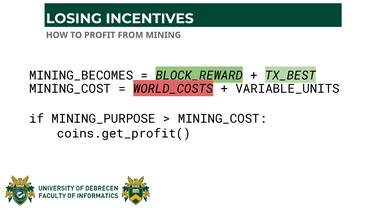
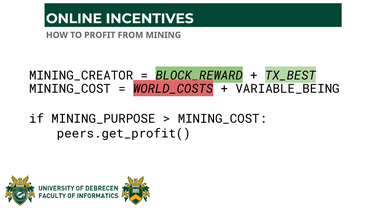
LOSING: LOSING -> ONLINE
MINING_BECOMES: MINING_BECOMES -> MINING_CREATOR
VARIABLE_UNITS: VARIABLE_UNITS -> VARIABLE_BEING
coins.get_profit(: coins.get_profit( -> peers.get_profit(
